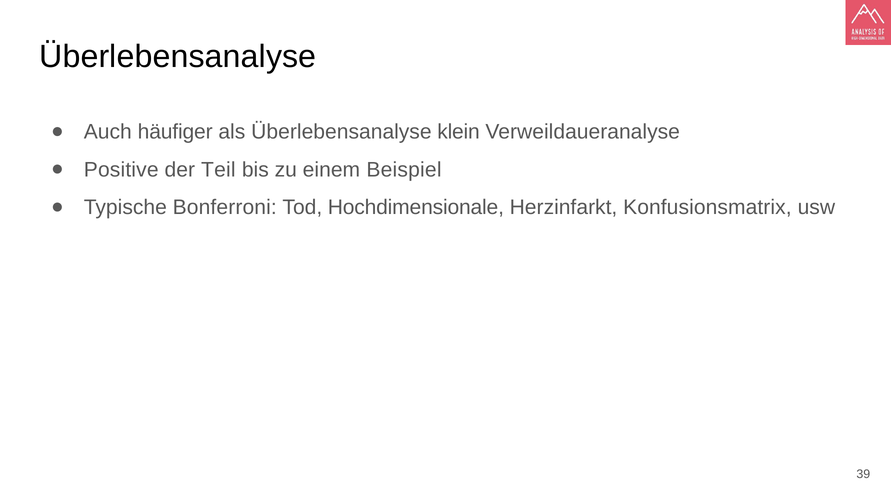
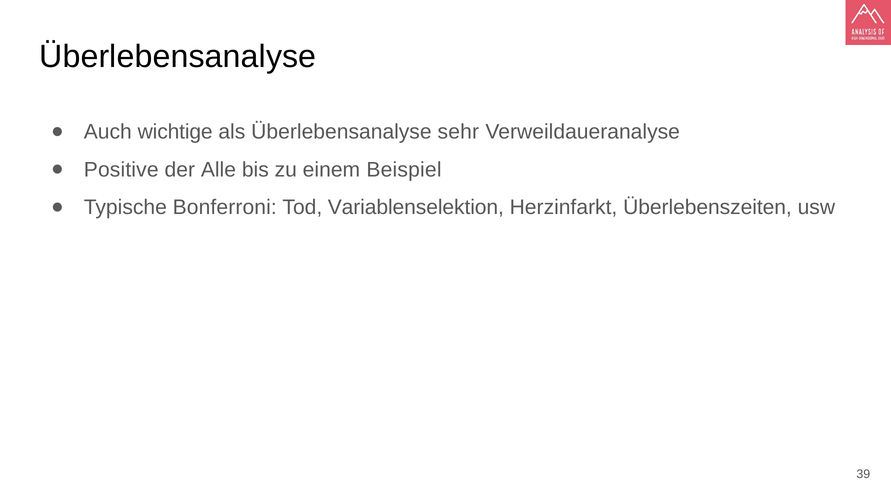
häufiger: häufiger -> wichtige
klein: klein -> sehr
Teil: Teil -> Alle
Hochdimensionale: Hochdimensionale -> Variablenselektion
Konfusionsmatrix: Konfusionsmatrix -> Überlebenszeiten
